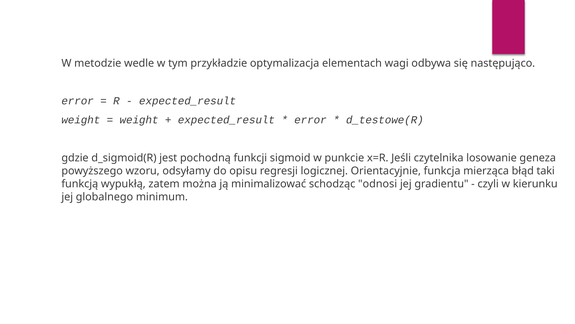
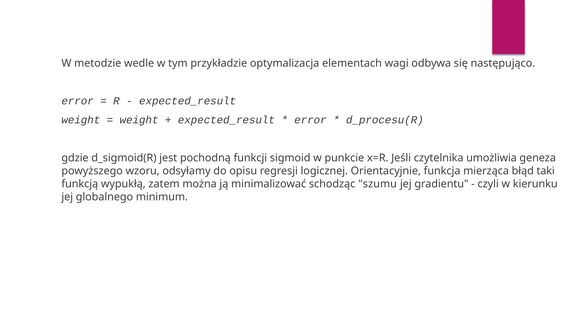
d_testowe(R: d_testowe(R -> d_procesu(R
losowanie: losowanie -> umożliwia
odnosi: odnosi -> szumu
